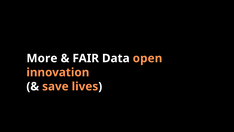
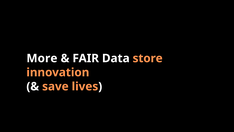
open: open -> store
